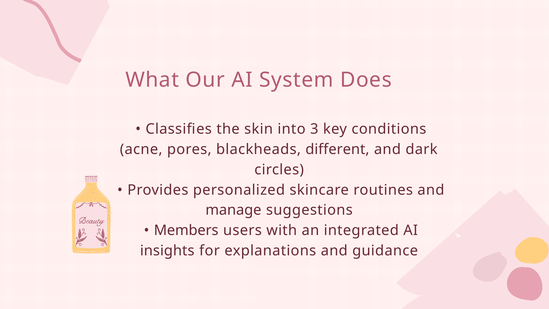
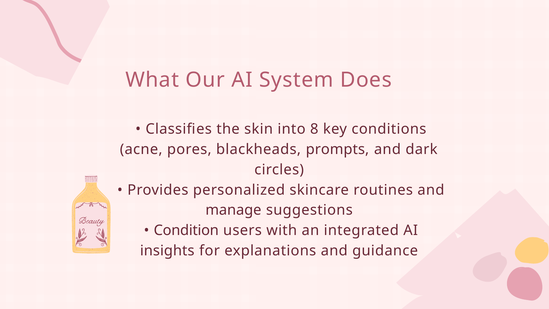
3: 3 -> 8
different: different -> prompts
Members: Members -> Condition
